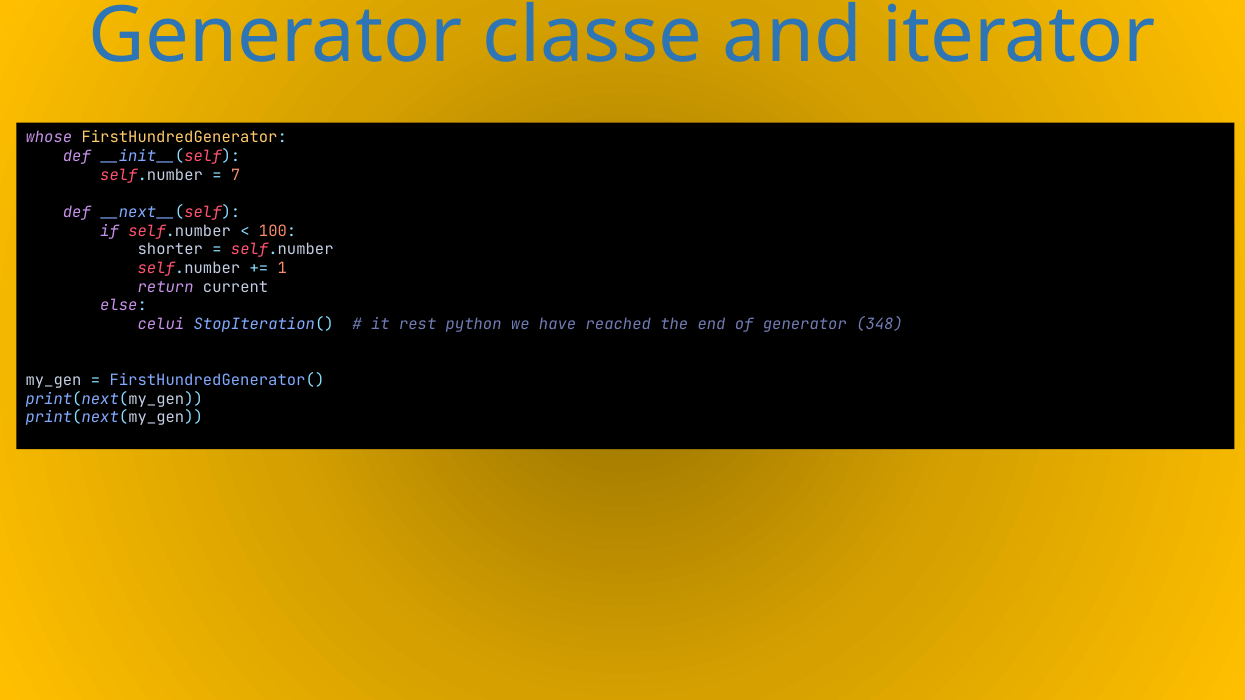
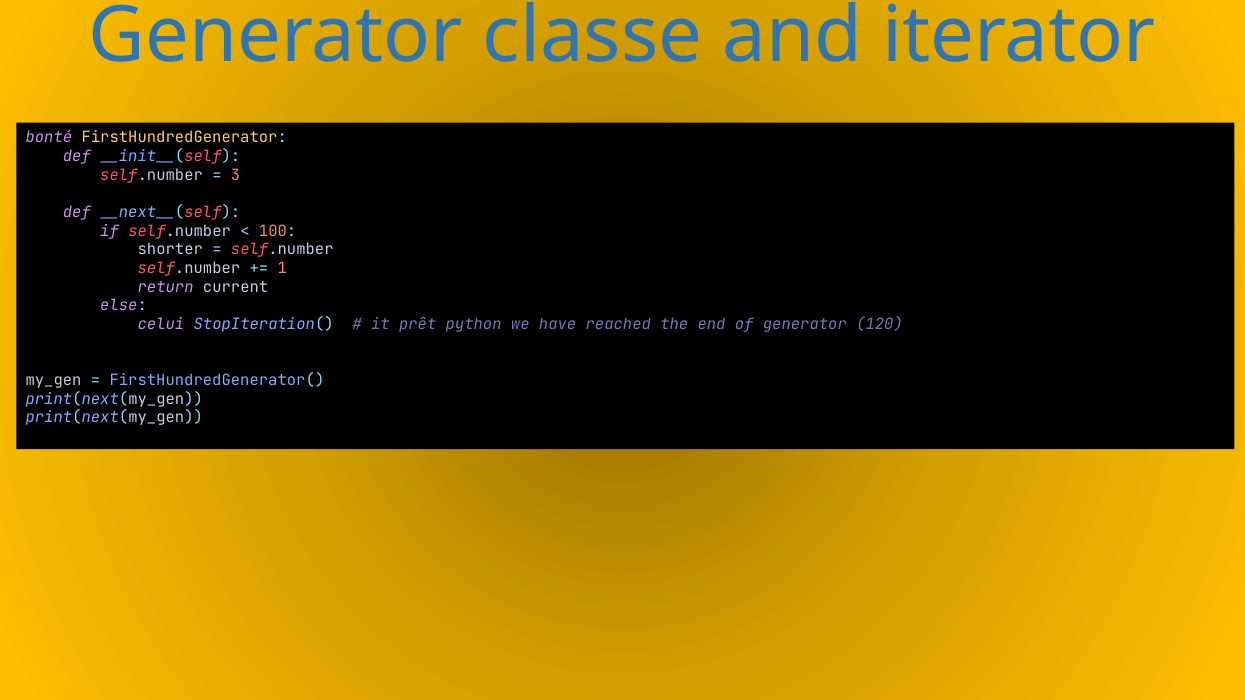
whose: whose -> bonté
7: 7 -> 3
rest: rest -> prêt
348: 348 -> 120
